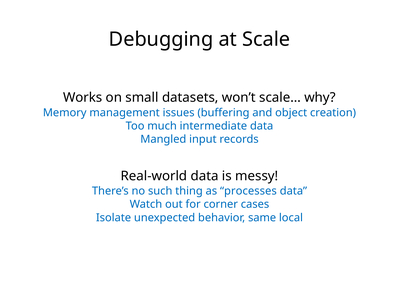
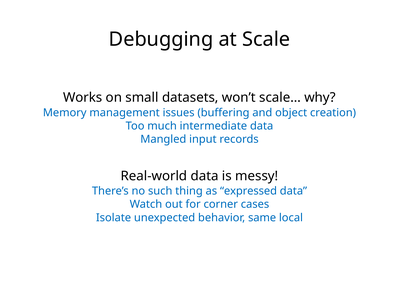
processes: processes -> expressed
